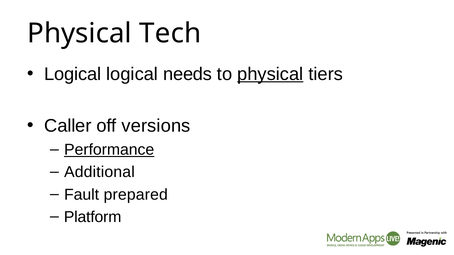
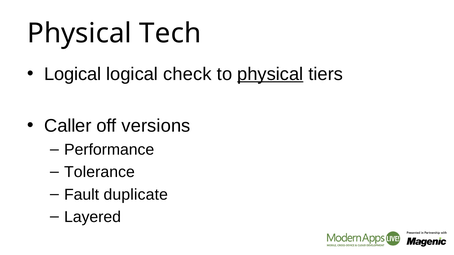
needs: needs -> check
Performance underline: present -> none
Additional: Additional -> Tolerance
prepared: prepared -> duplicate
Platform: Platform -> Layered
